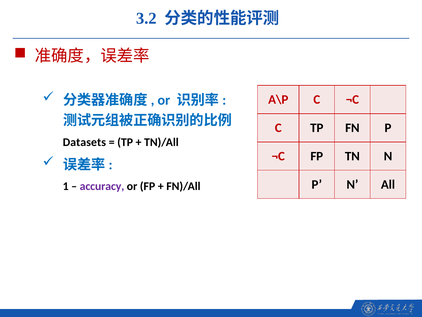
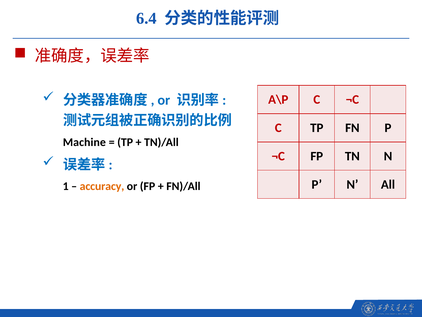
3.2: 3.2 -> 6.4
Datasets: Datasets -> Machine
accuracy colour: purple -> orange
